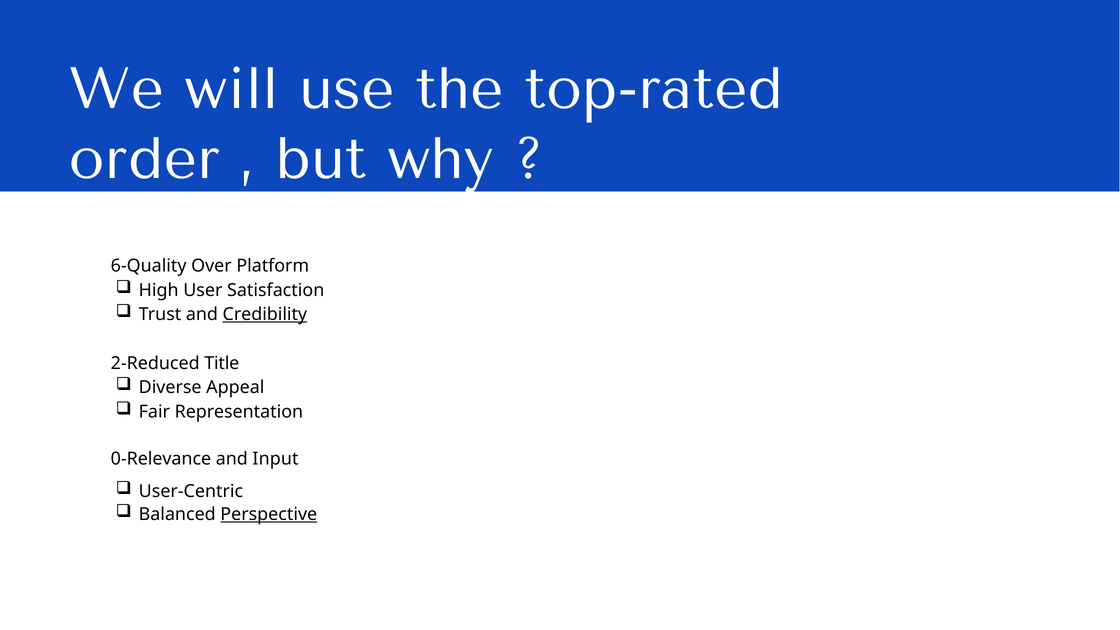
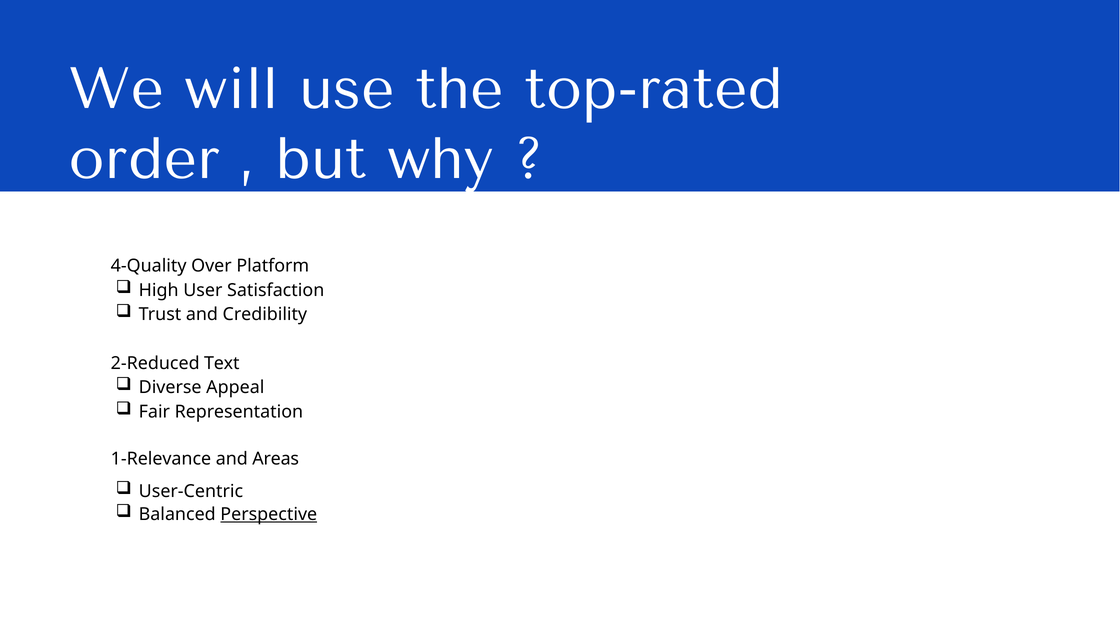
6-Quality: 6-Quality -> 4-Quality
Credibility underline: present -> none
Title: Title -> Text
0-Relevance: 0-Relevance -> 1-Relevance
Input: Input -> Areas
